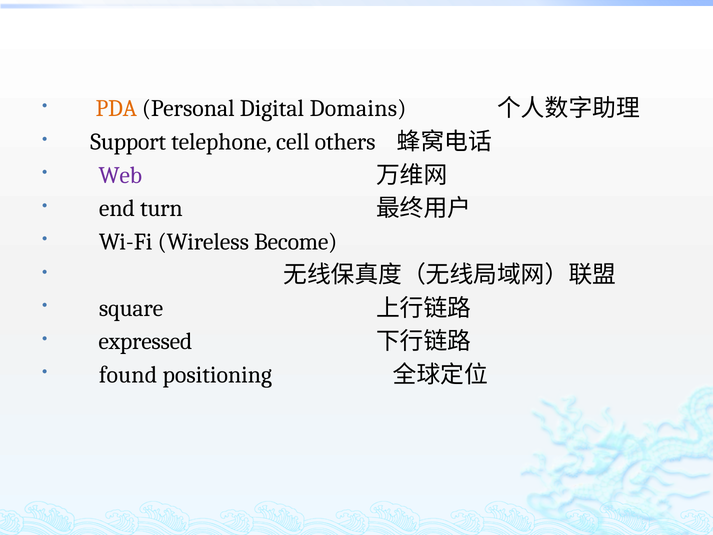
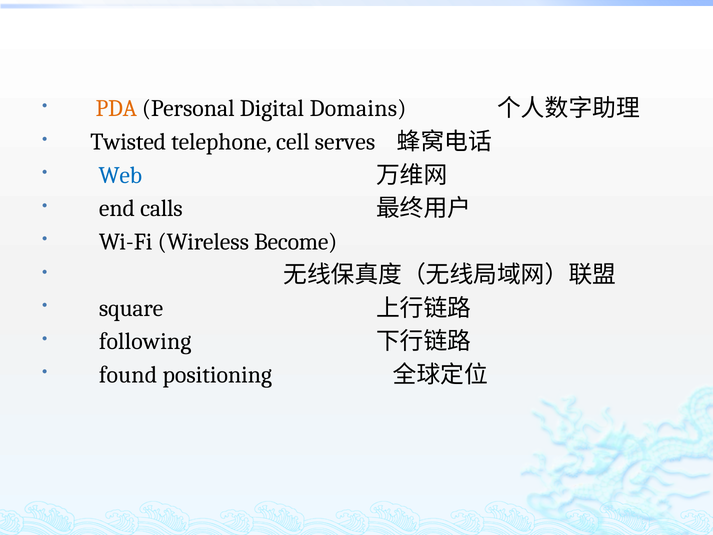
Support: Support -> Twisted
others: others -> serves
Web colour: purple -> blue
turn: turn -> calls
expressed: expressed -> following
